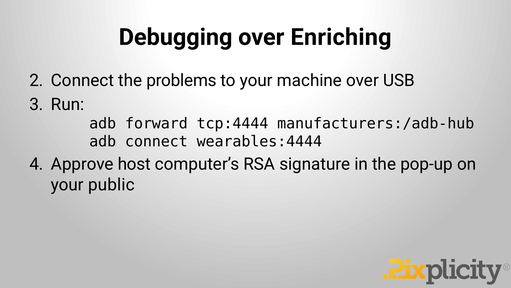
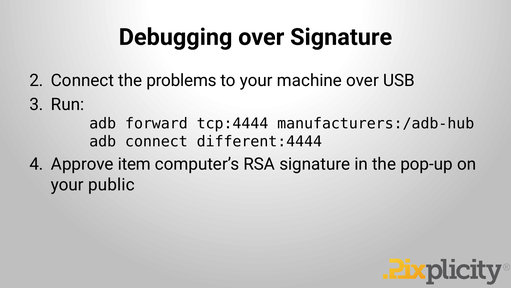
over Enriching: Enriching -> Signature
wearables:4444: wearables:4444 -> different:4444
host: host -> item
